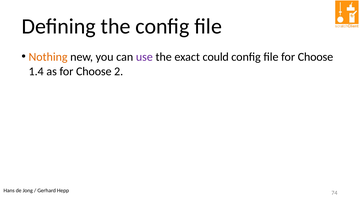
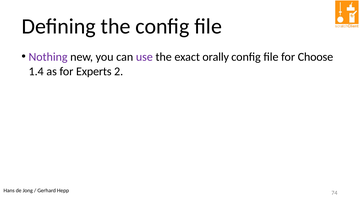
Nothing colour: orange -> purple
could: could -> orally
as for Choose: Choose -> Experts
